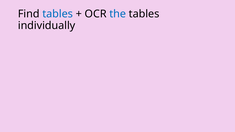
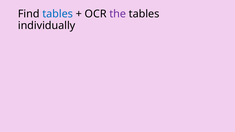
the colour: blue -> purple
